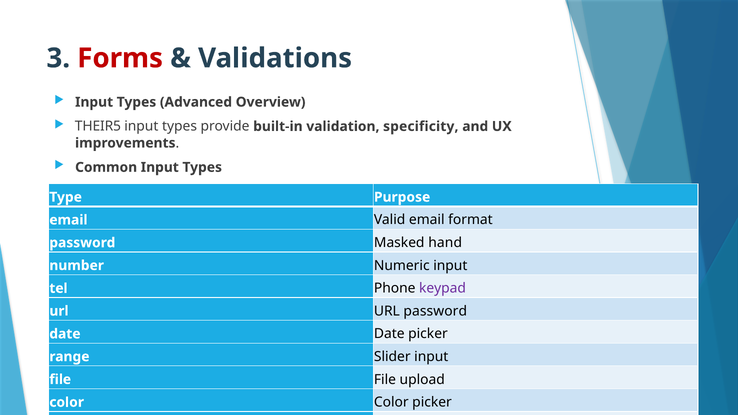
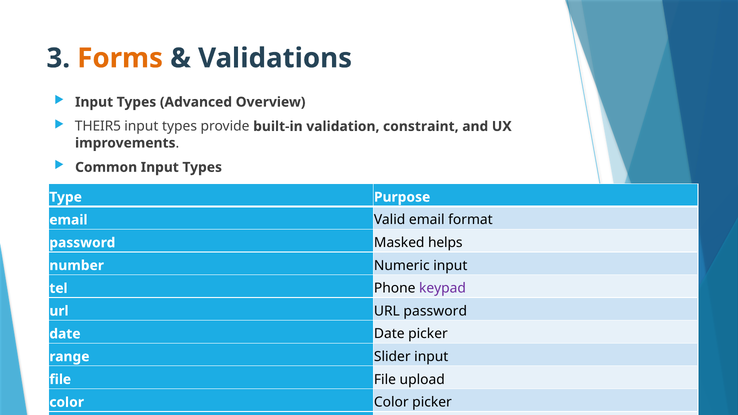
Forms colour: red -> orange
specificity: specificity -> constraint
hand: hand -> helps
